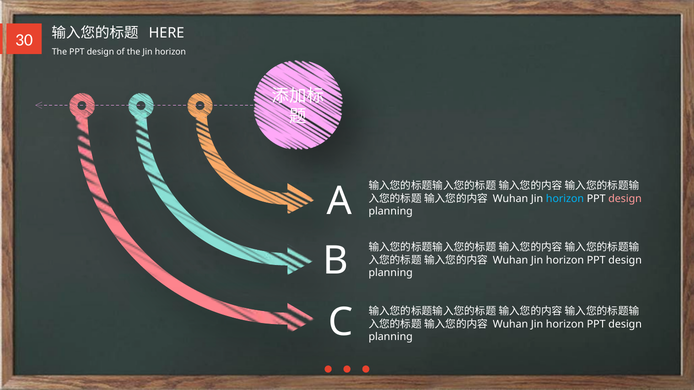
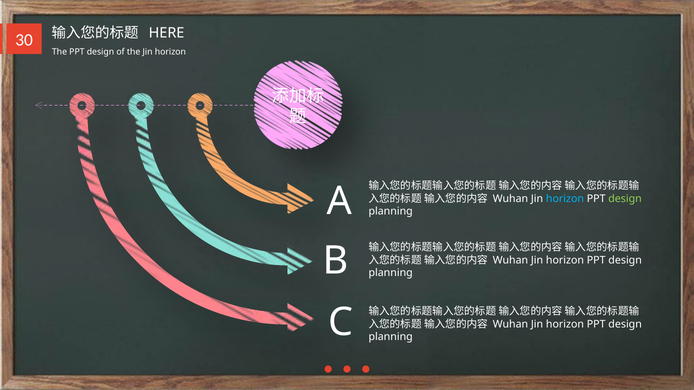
design at (625, 199) colour: pink -> light green
